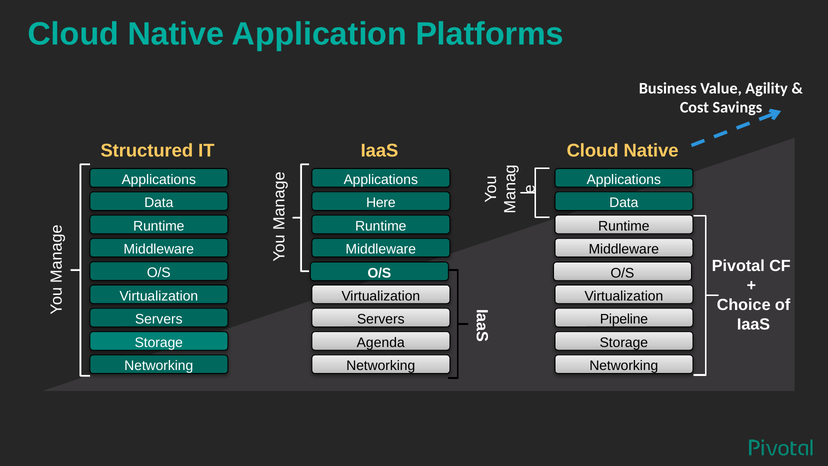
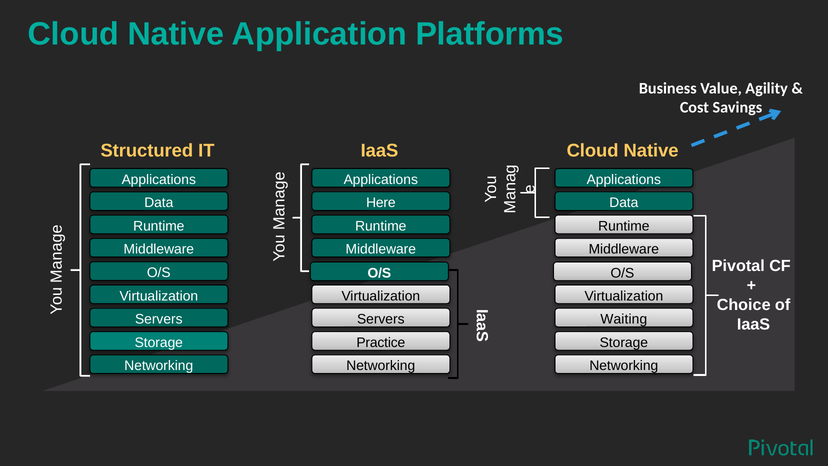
Pipeline: Pipeline -> Waiting
Agenda: Agenda -> Practice
